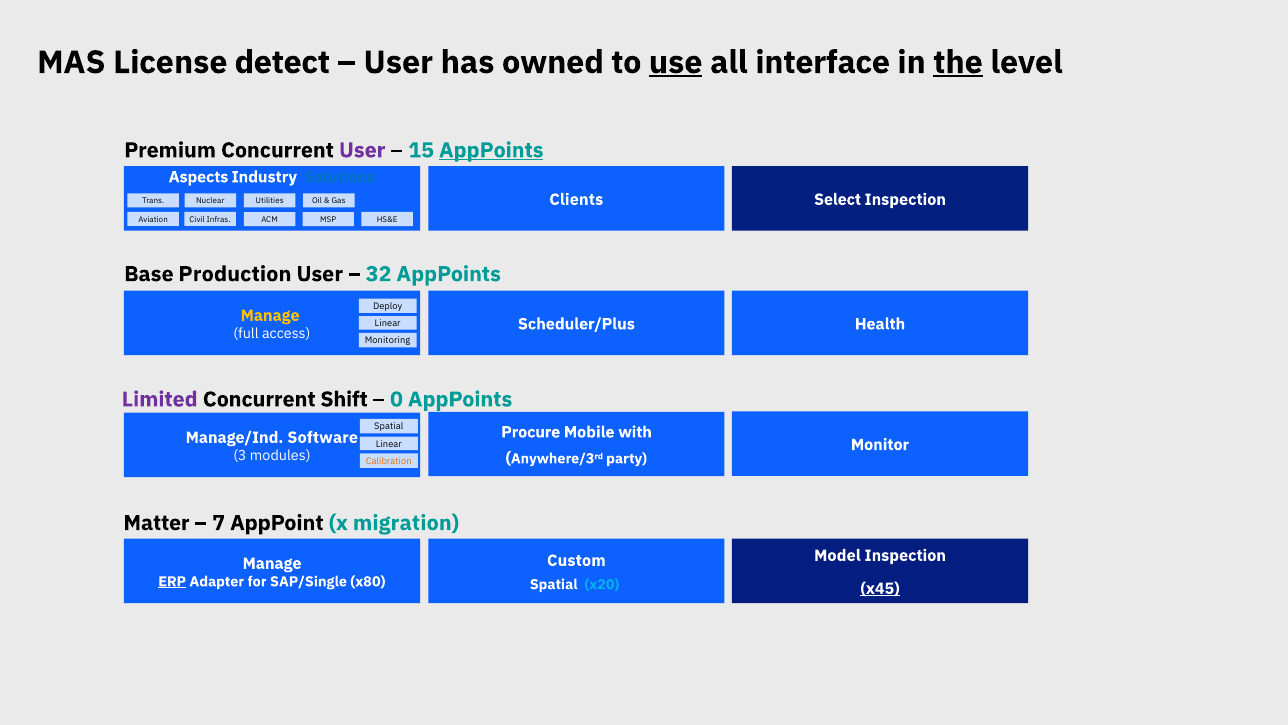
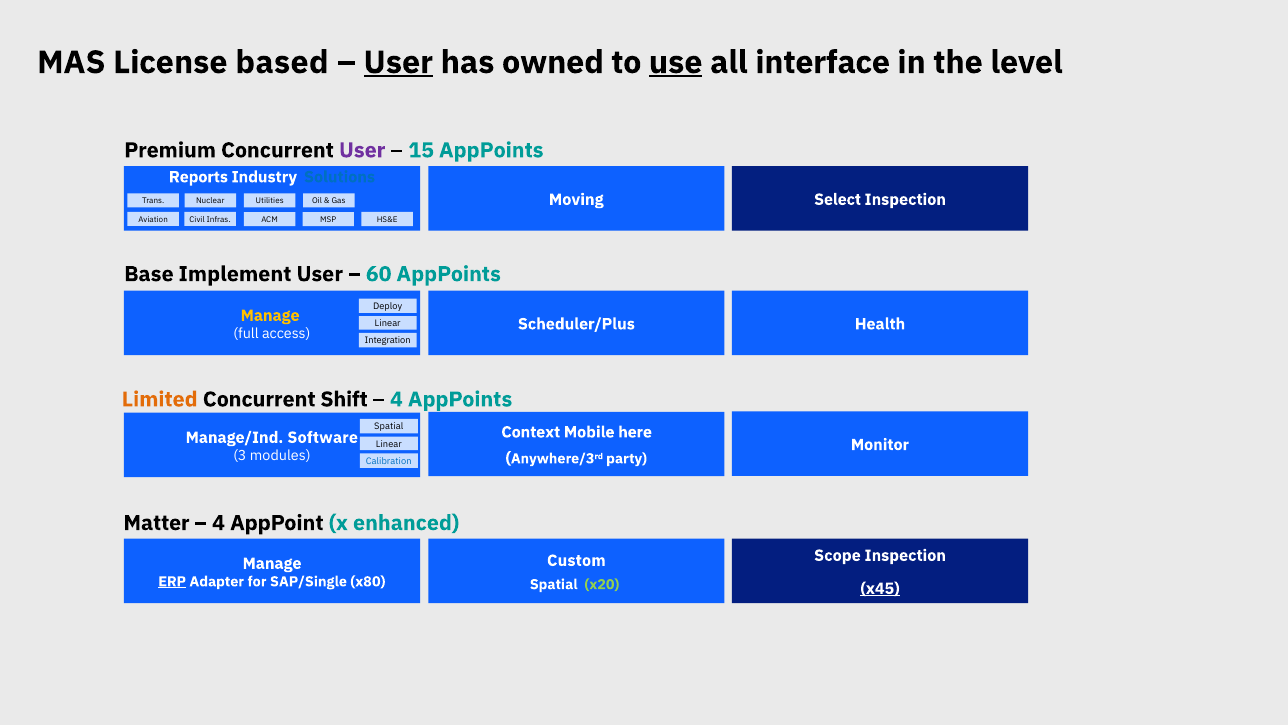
detect: detect -> based
User at (398, 62) underline: none -> present
the underline: present -> none
AppPoints at (491, 150) underline: present -> none
Aspects: Aspects -> Reports
Clients: Clients -> Moving
Production: Production -> Implement
32: 32 -> 60
Monitoring: Monitoring -> Integration
Limited colour: purple -> orange
0 at (396, 399): 0 -> 4
Procure: Procure -> Context
with: with -> here
Calibration colour: orange -> blue
7 at (219, 523): 7 -> 4
migration: migration -> enhanced
Model: Model -> Scope
x20 colour: light blue -> light green
